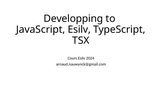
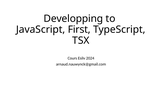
JavaScript Esilv: Esilv -> First
